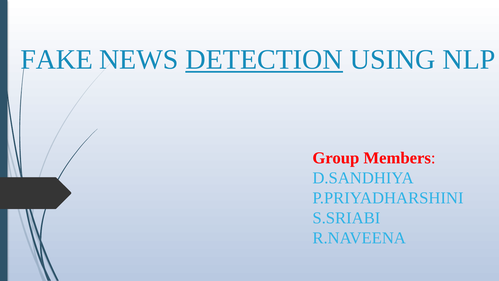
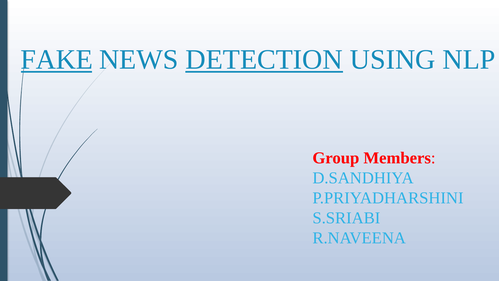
FAKE underline: none -> present
